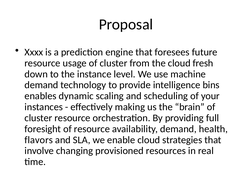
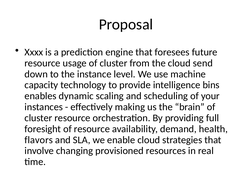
fresh: fresh -> send
demand at (41, 85): demand -> capacity
